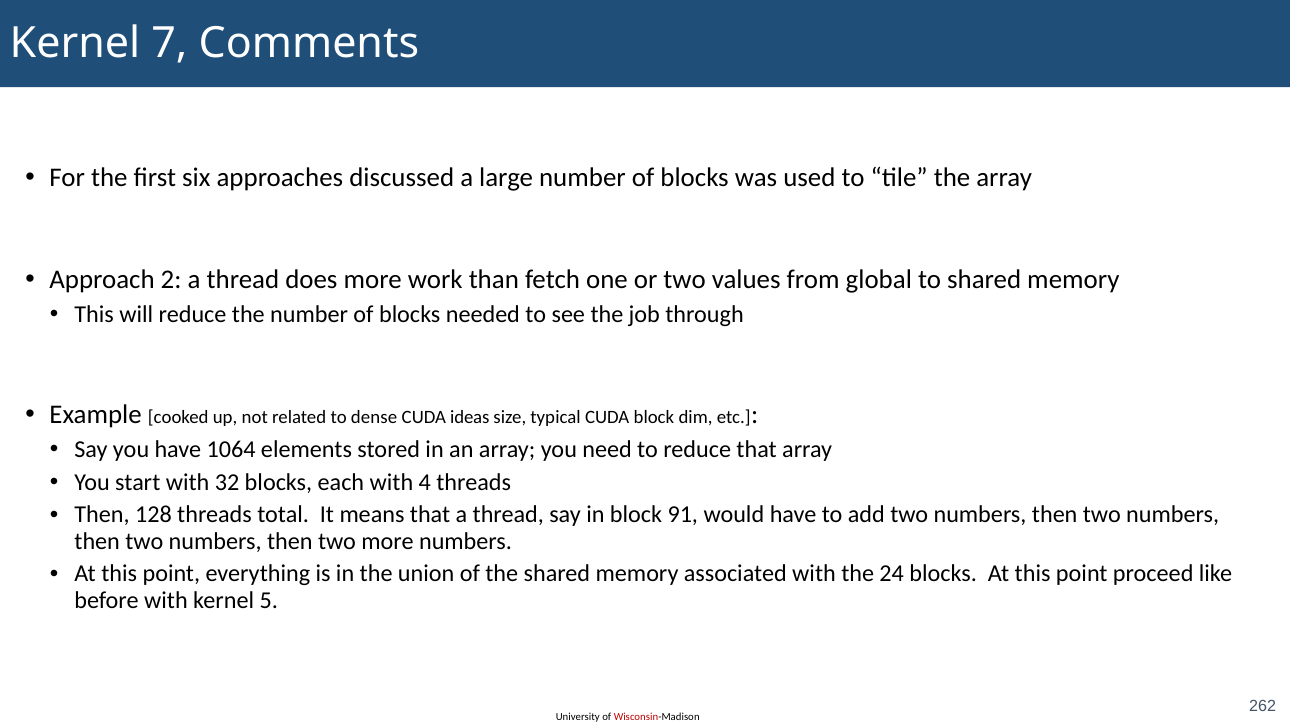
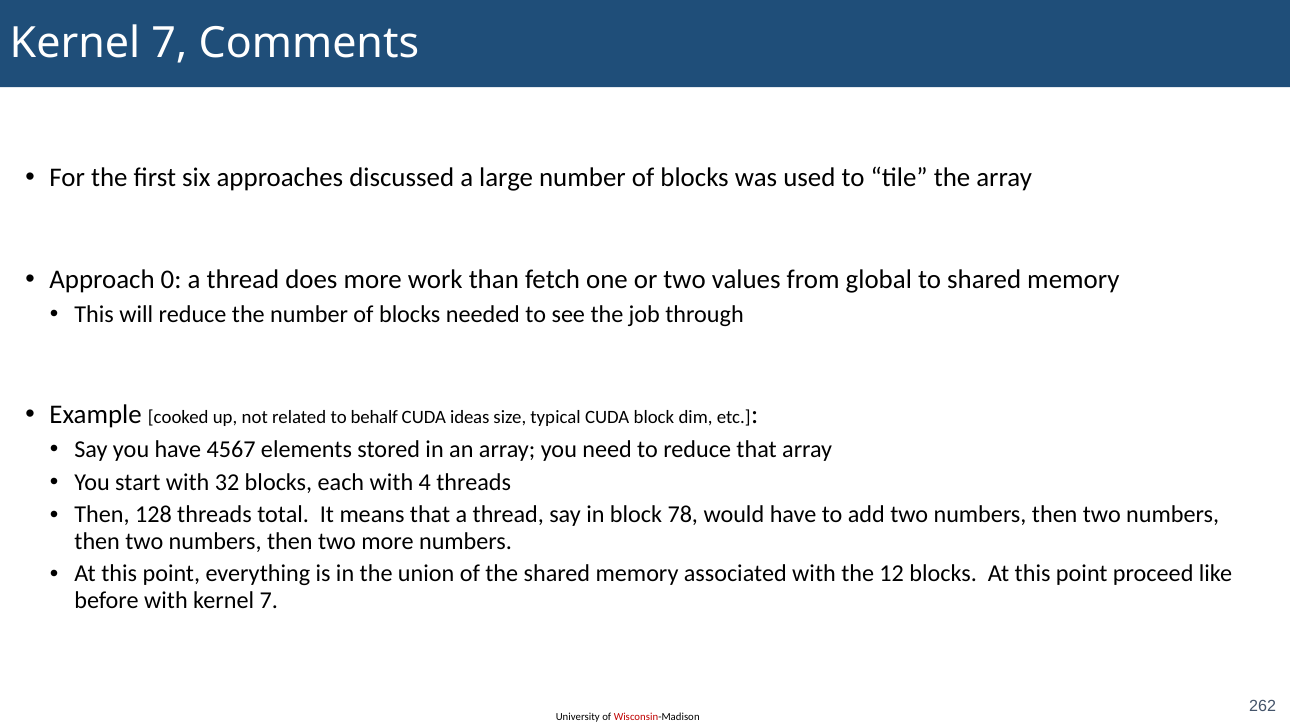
2: 2 -> 0
dense: dense -> behalf
1064: 1064 -> 4567
91: 91 -> 78
24: 24 -> 12
with kernel 5: 5 -> 7
